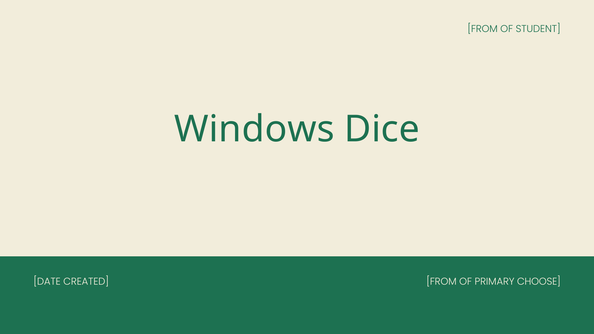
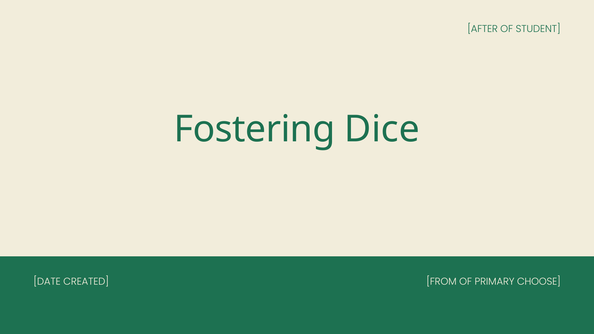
FROM at (483, 29): FROM -> AFTER
Windows: Windows -> Fostering
